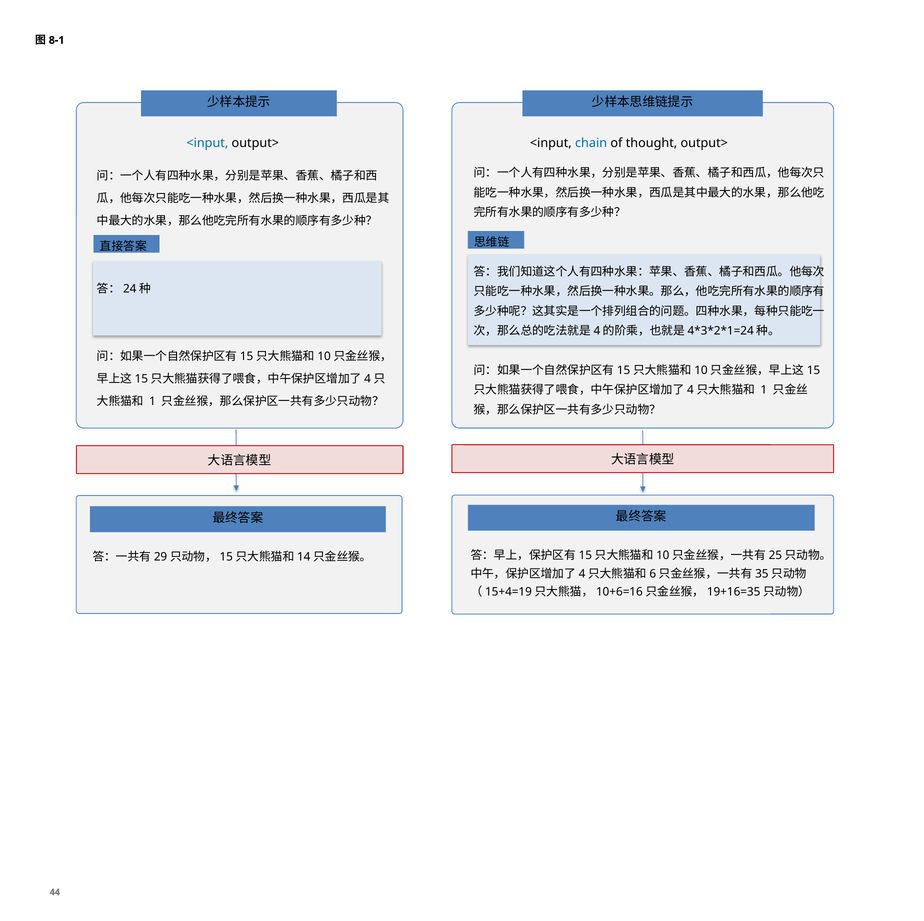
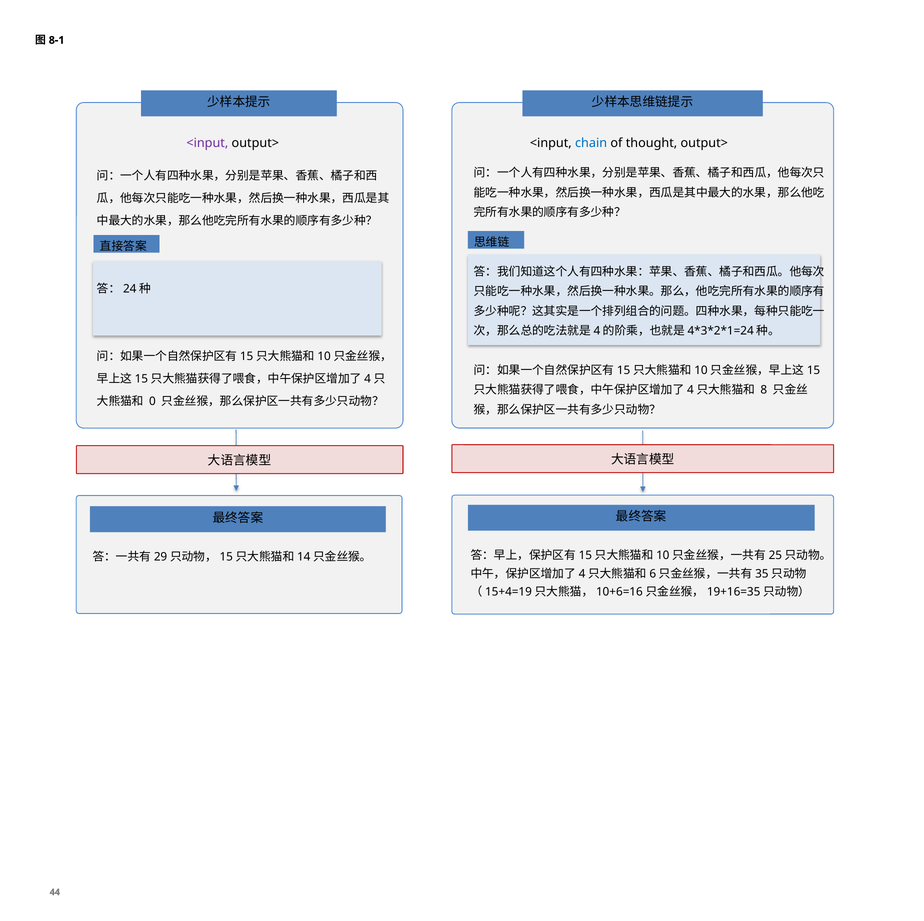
<input at (207, 143) colour: blue -> purple
1 at (764, 390): 1 -> 8
1 at (152, 401): 1 -> 0
